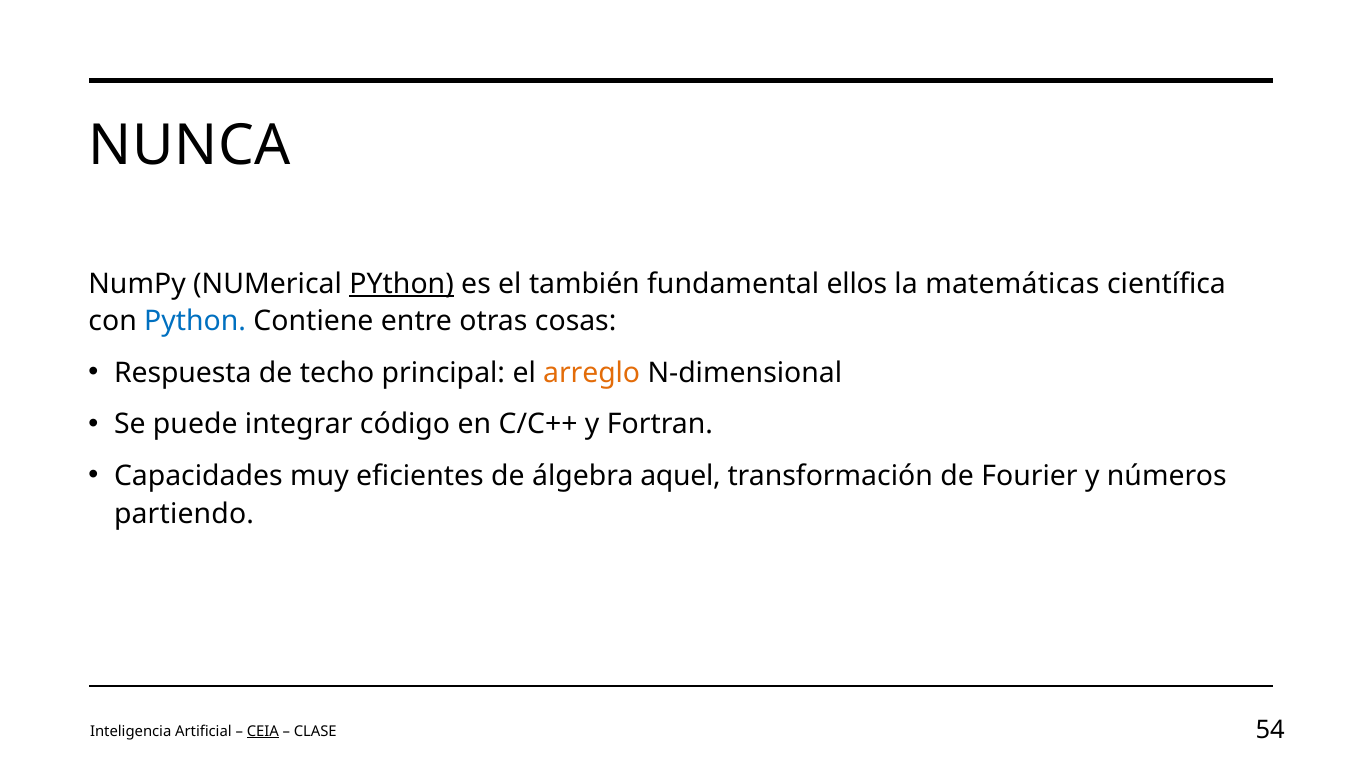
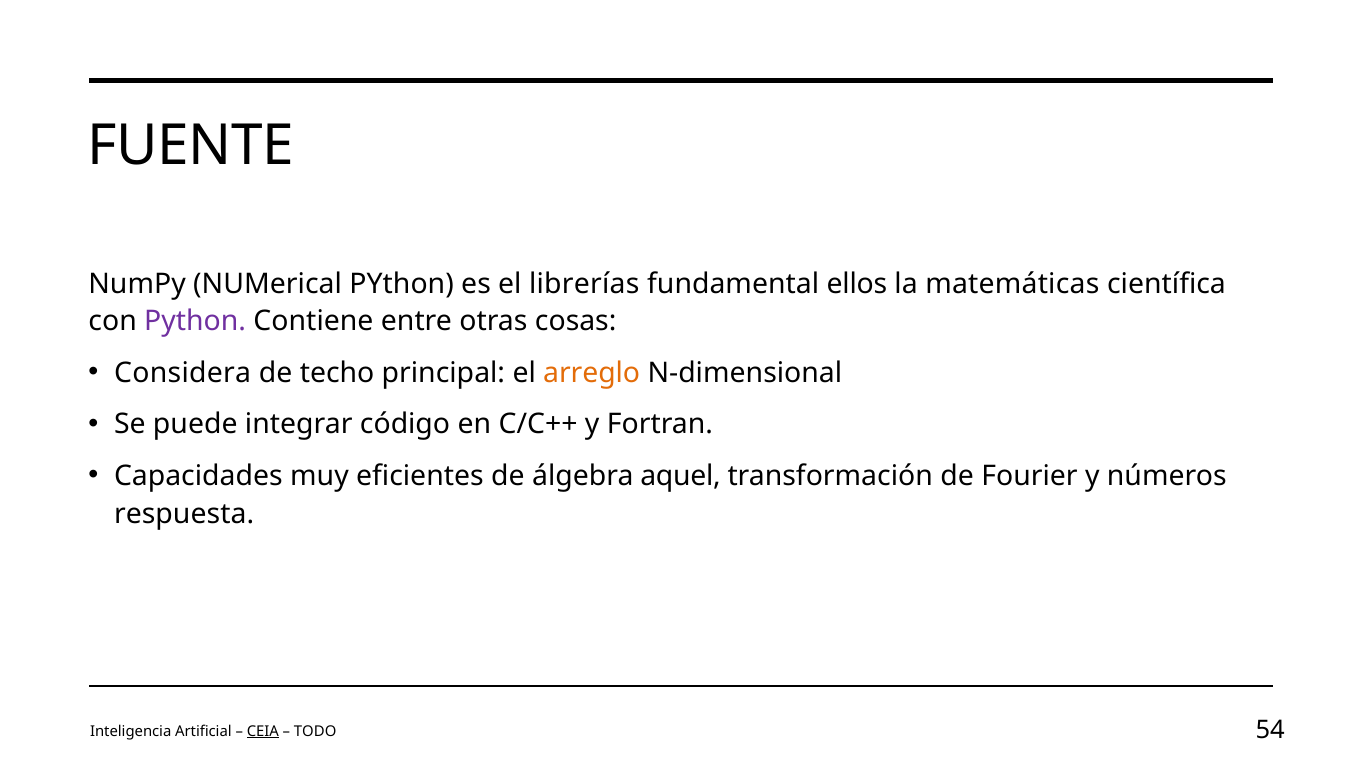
NUNCA: NUNCA -> FUENTE
PYthon at (402, 284) underline: present -> none
también: también -> librerías
Python at (195, 321) colour: blue -> purple
Respuesta: Respuesta -> Considera
partiendo: partiendo -> respuesta
CLASE: CLASE -> TODO
